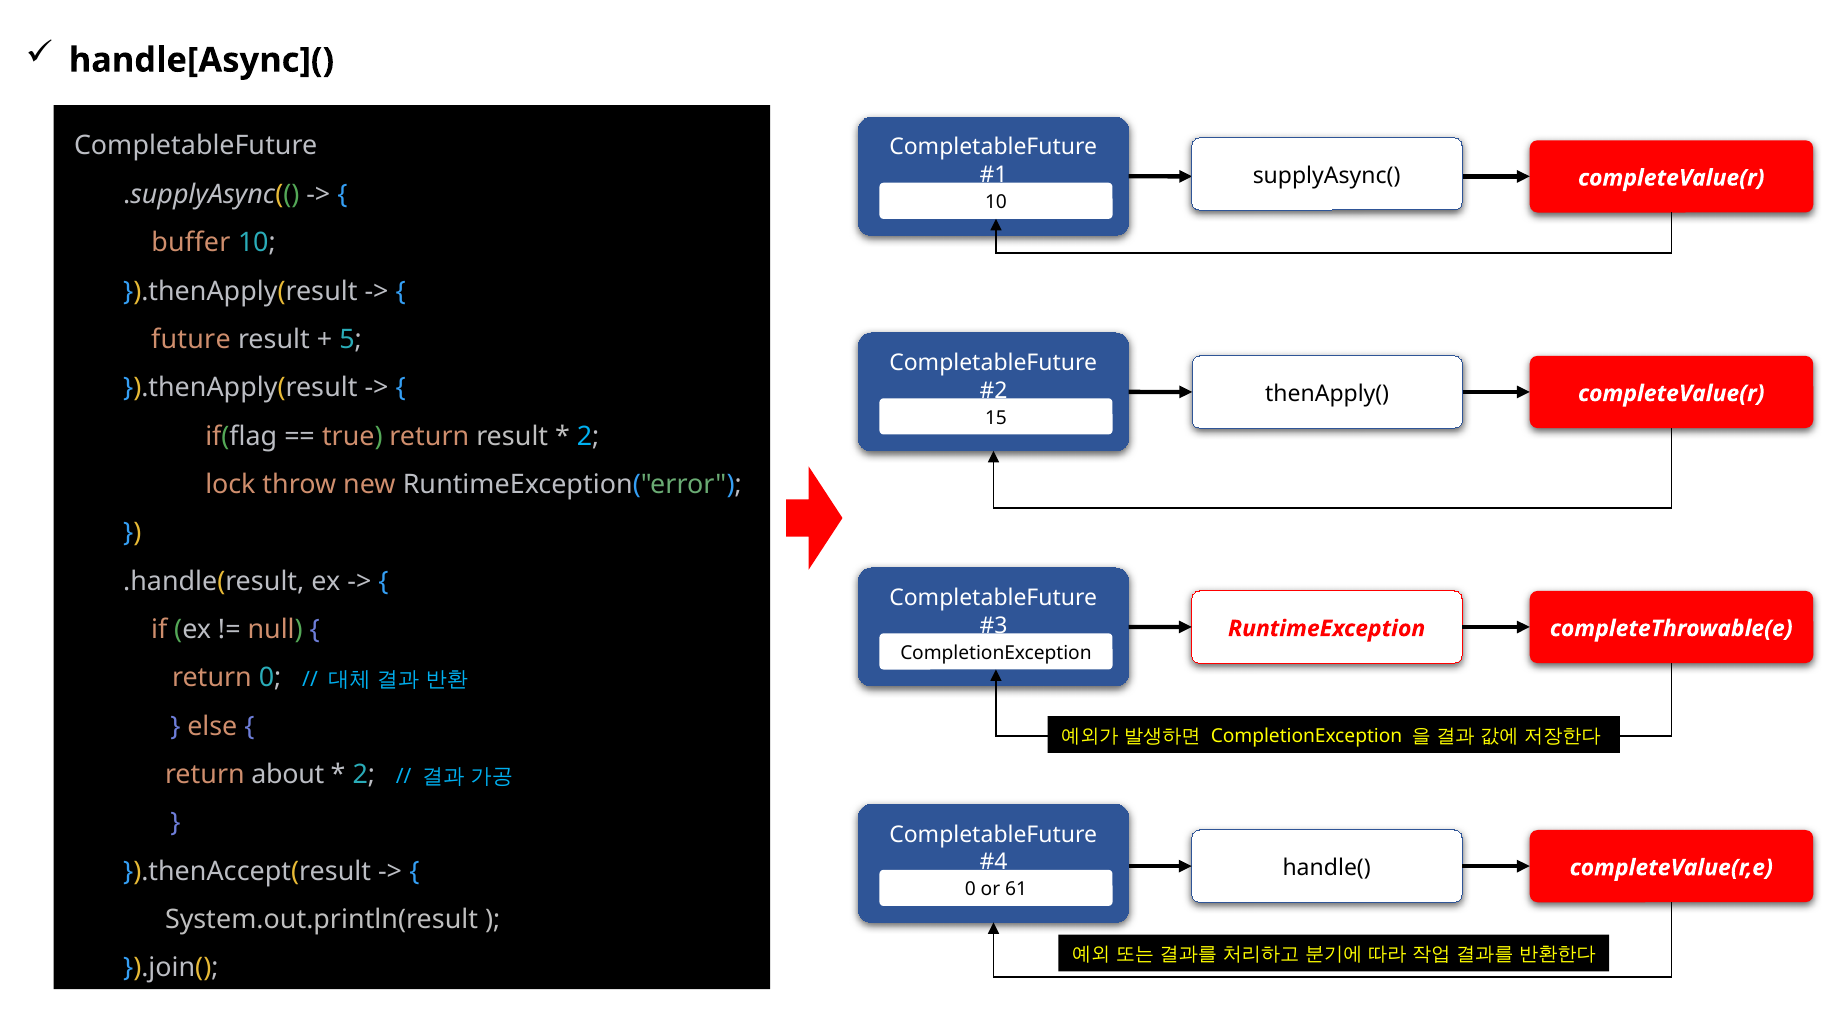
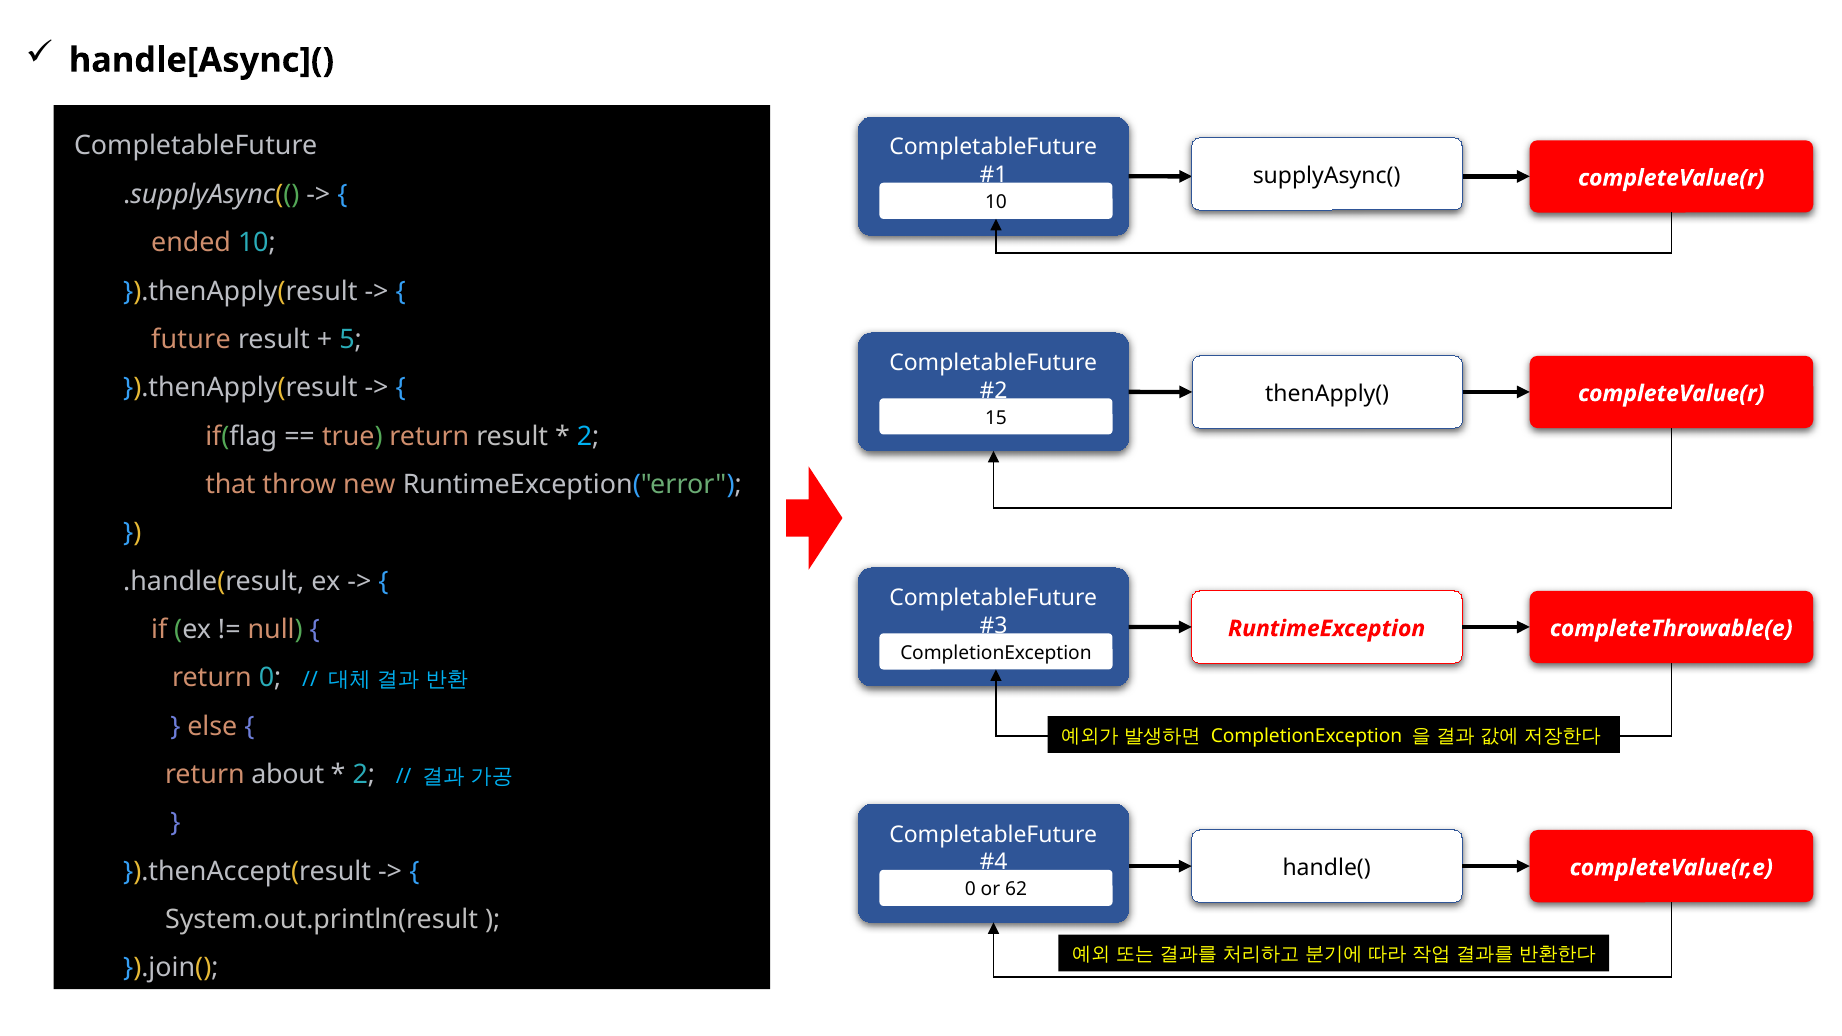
buffer: buffer -> ended
lock: lock -> that
61: 61 -> 62
